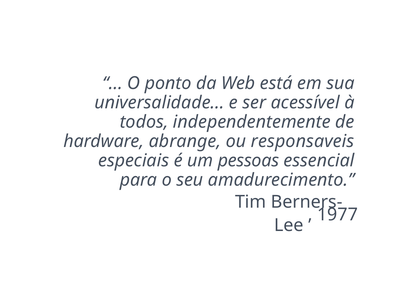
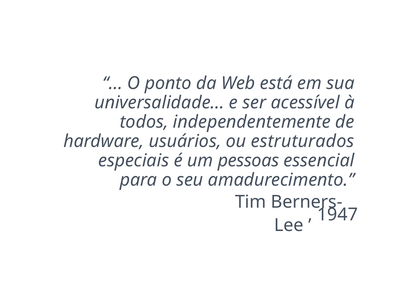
abrange: abrange -> usuários
responsaveis: responsaveis -> estruturados
1977: 1977 -> 1947
